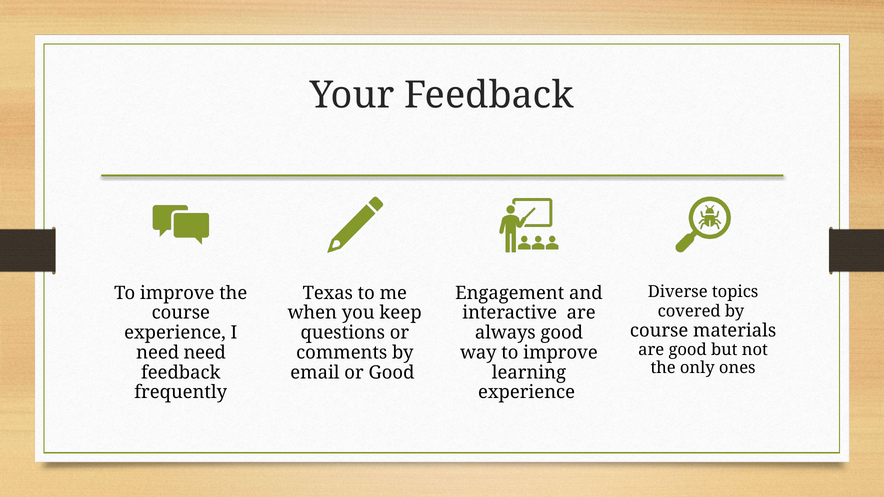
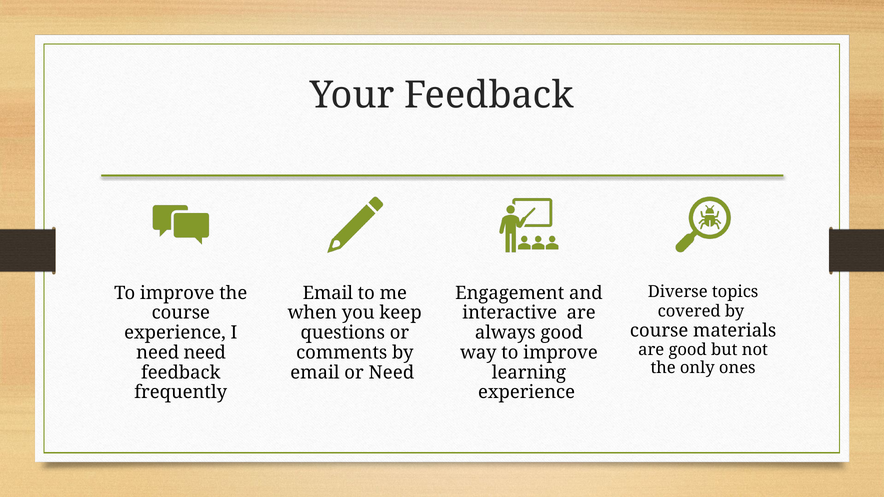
Texas at (328, 293): Texas -> Email
or Good: Good -> Need
